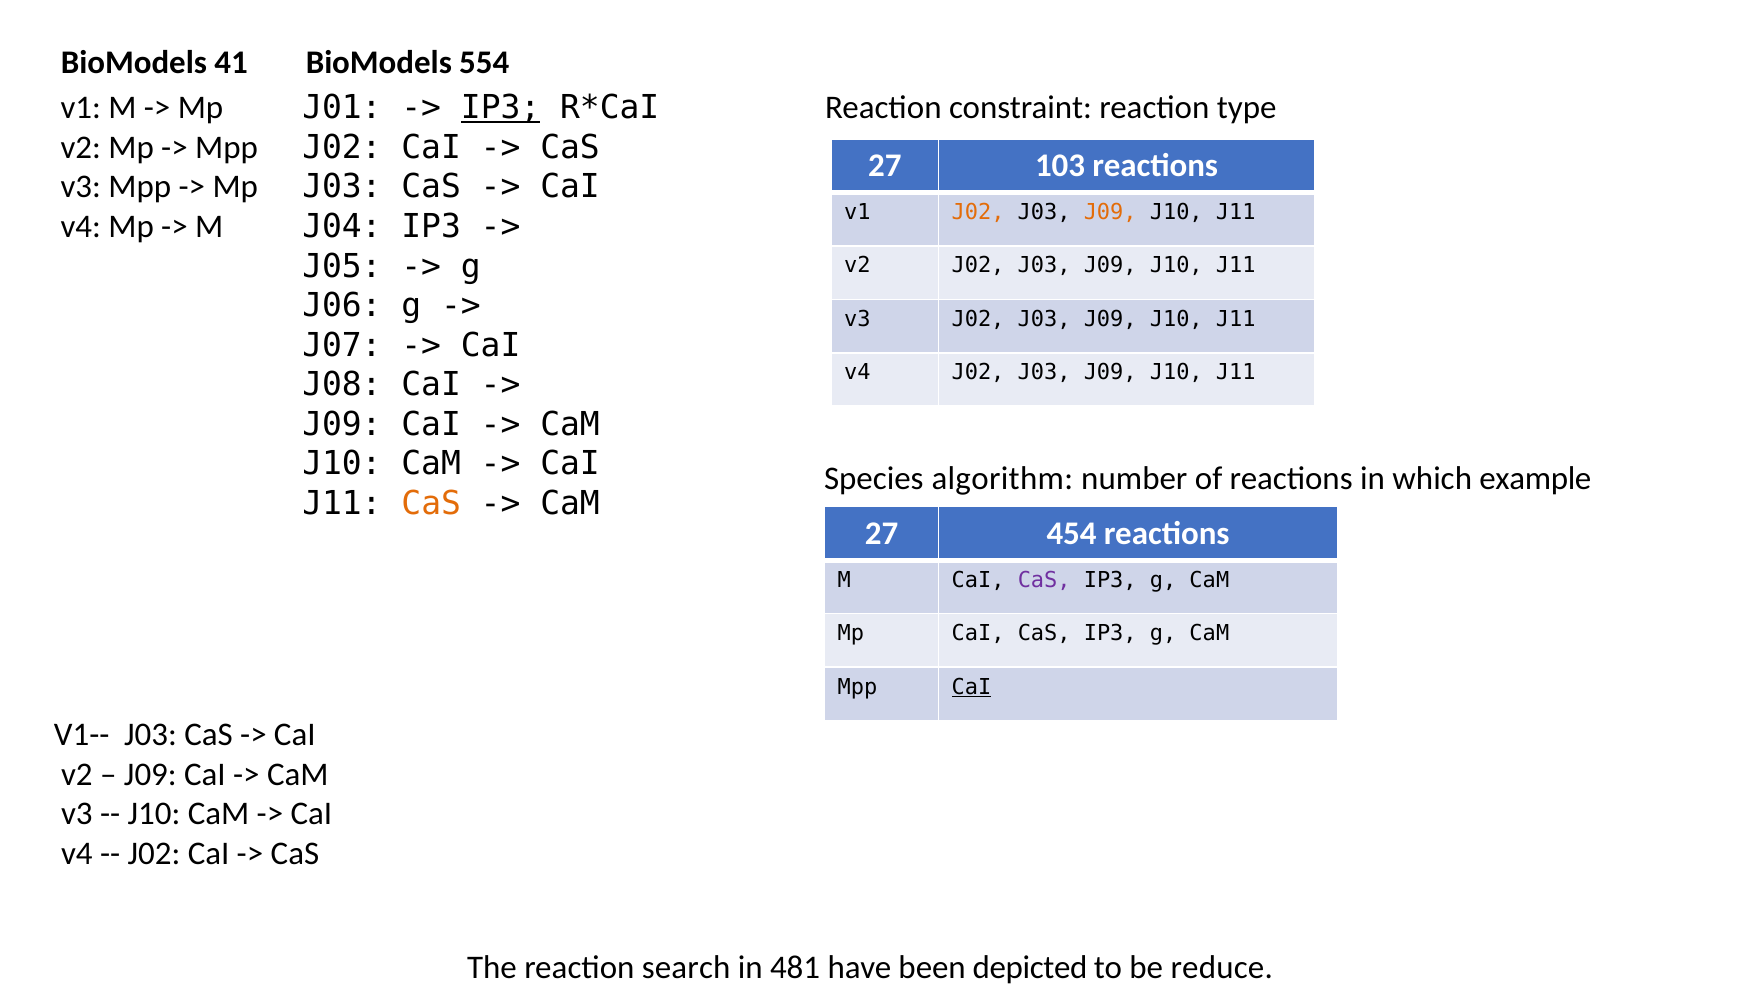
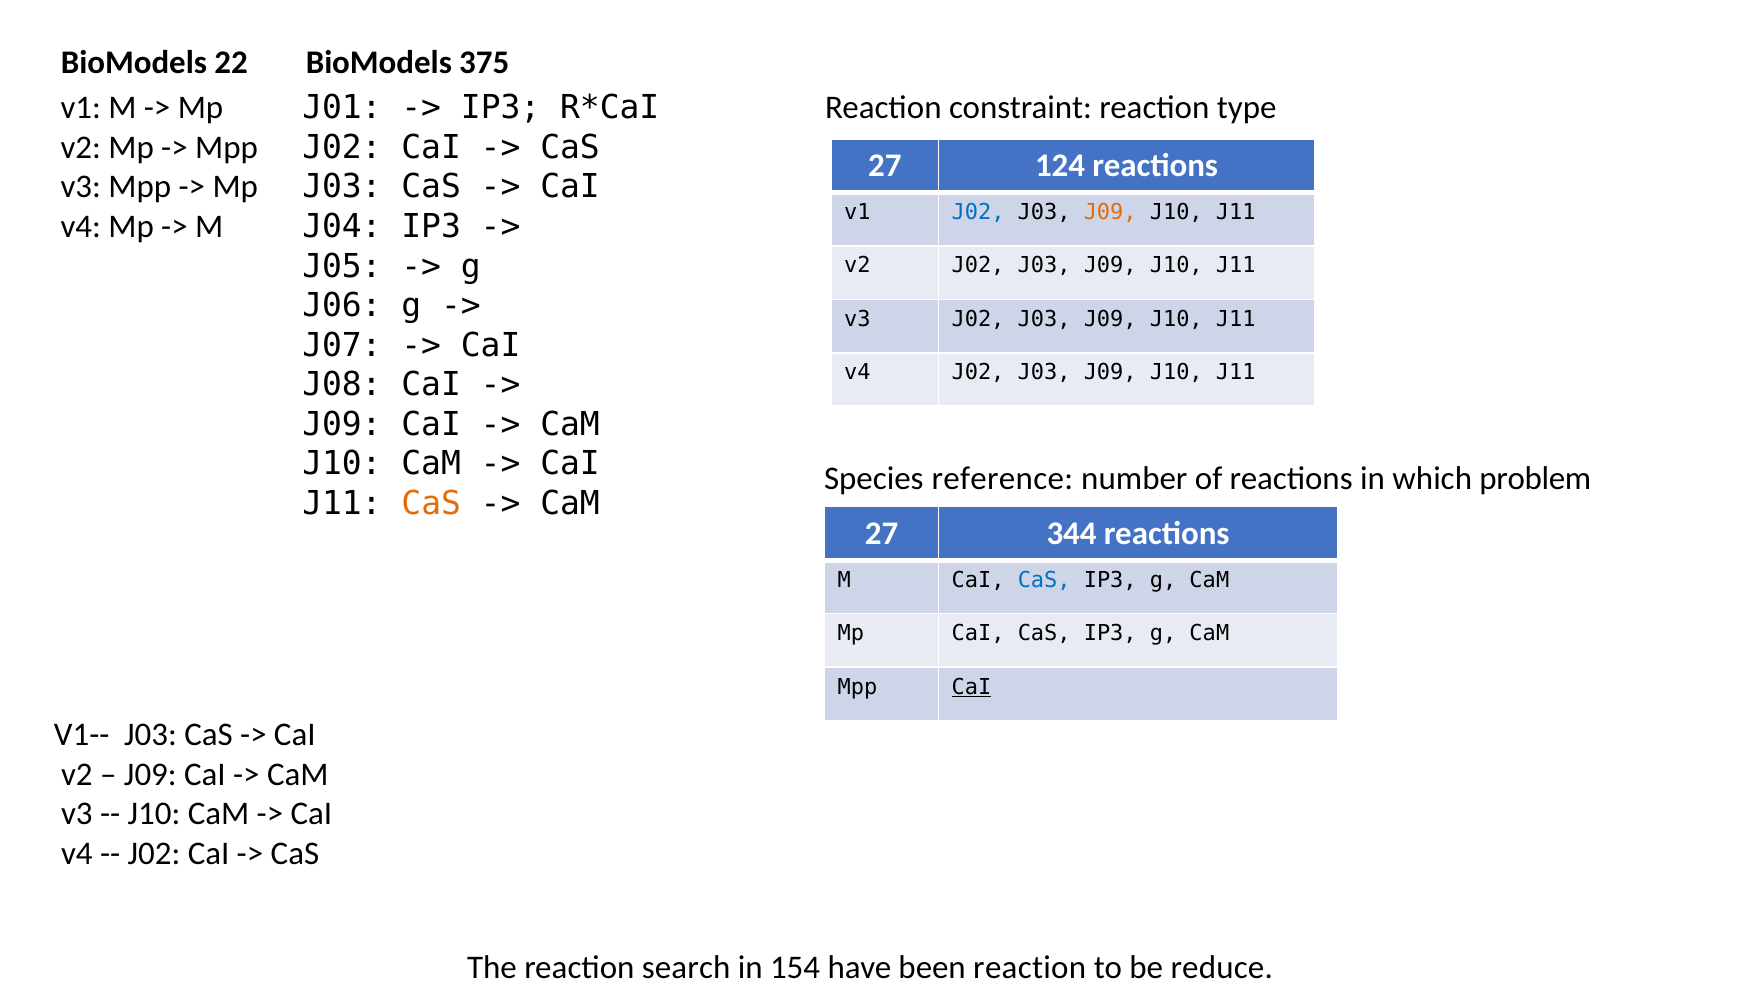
41: 41 -> 22
554: 554 -> 375
IP3 at (501, 108) underline: present -> none
103: 103 -> 124
J02 at (978, 212) colour: orange -> blue
algorithm: algorithm -> reference
example: example -> problem
454: 454 -> 344
CaS at (1044, 580) colour: purple -> blue
481: 481 -> 154
been depicted: depicted -> reaction
